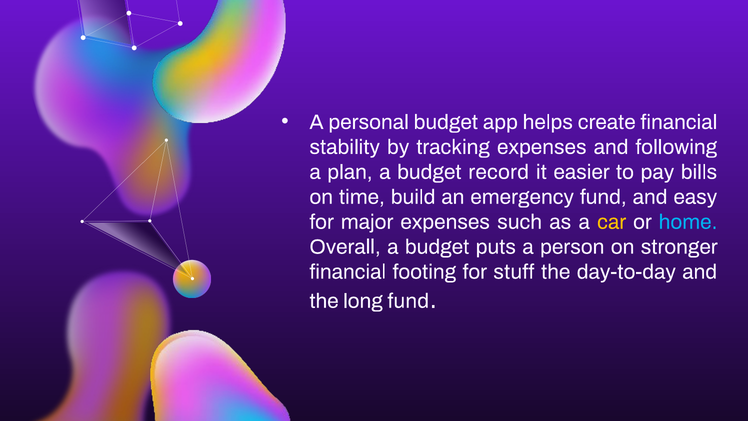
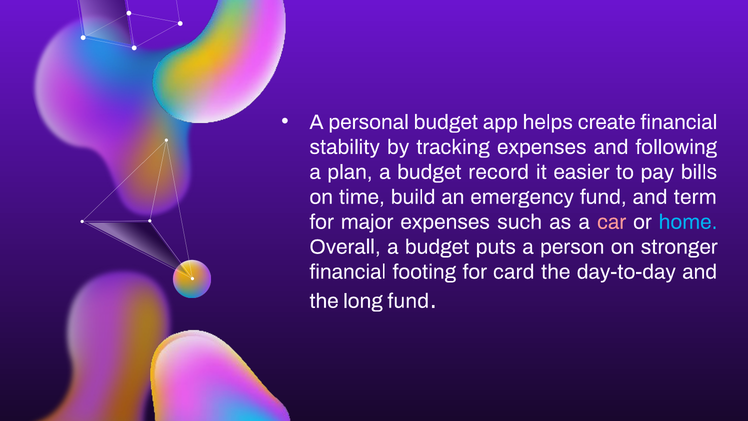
easy: easy -> term
car colour: yellow -> pink
stuff: stuff -> card
